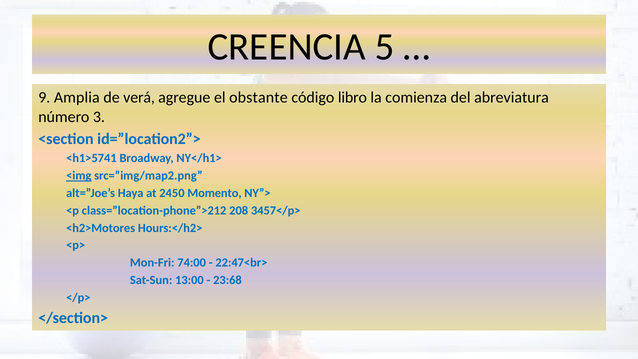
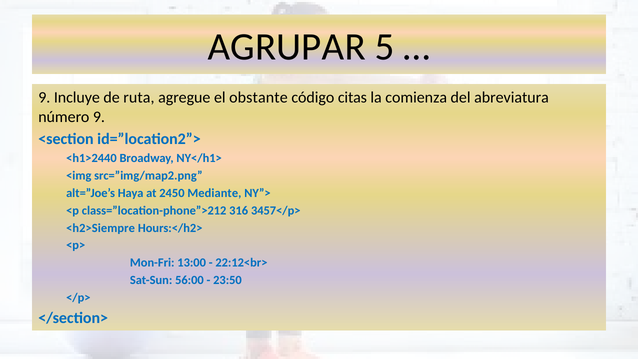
CREENCIA: CREENCIA -> AGRUPAR
Amplia: Amplia -> Incluye
verá: verá -> ruta
libro: libro -> citas
número 3: 3 -> 9
<h1>5741: <h1>5741 -> <h1>2440
<img underline: present -> none
Momento: Momento -> Mediante
208: 208 -> 316
<h2>Motores: <h2>Motores -> <h2>Siempre
74:00: 74:00 -> 13:00
22:47<br>: 22:47<br> -> 22:12<br>
13:00: 13:00 -> 56:00
23:68: 23:68 -> 23:50
